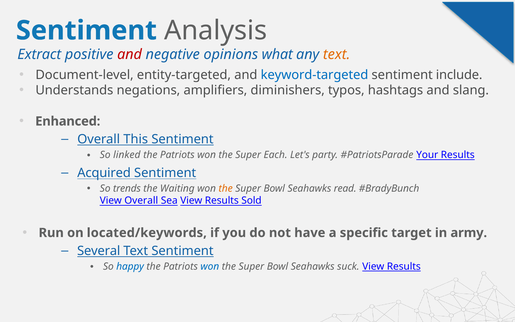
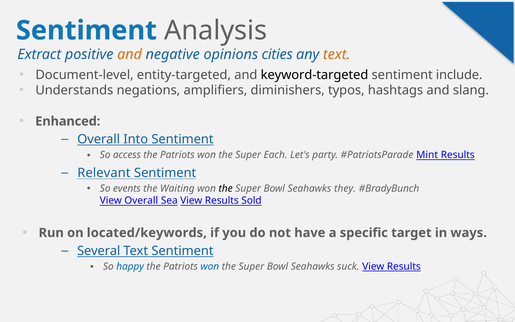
and at (130, 54) colour: red -> orange
what: what -> cities
keyword-targeted colour: blue -> black
This: This -> Into
linked: linked -> access
Your: Your -> Mint
Acquired: Acquired -> Relevant
trends: trends -> events
the at (226, 189) colour: orange -> black
read: read -> they
army: army -> ways
